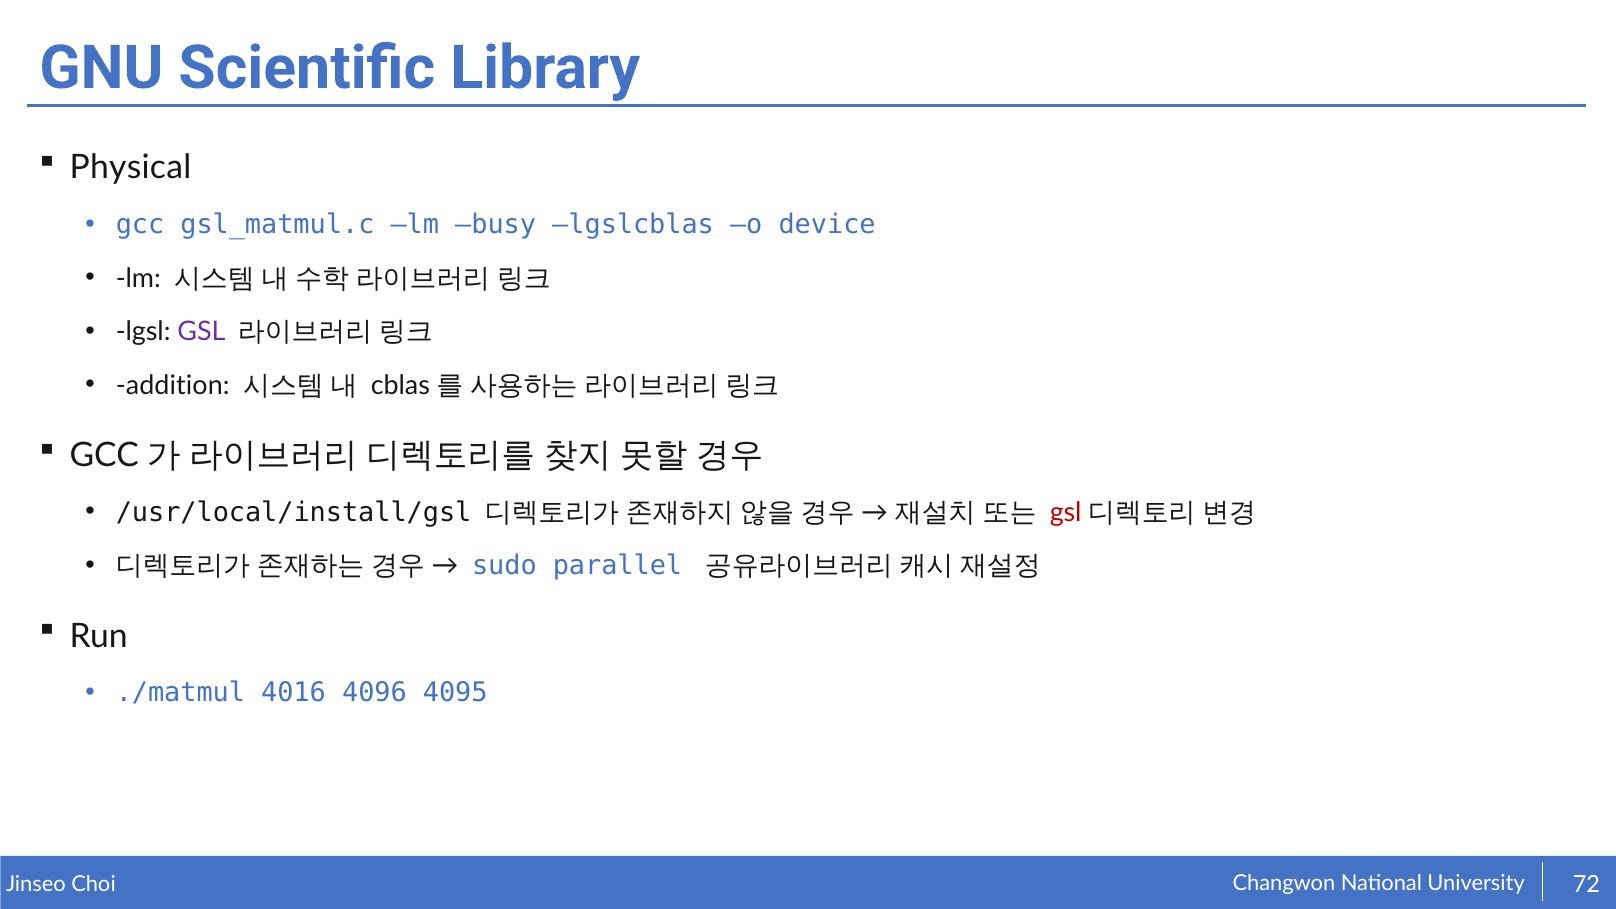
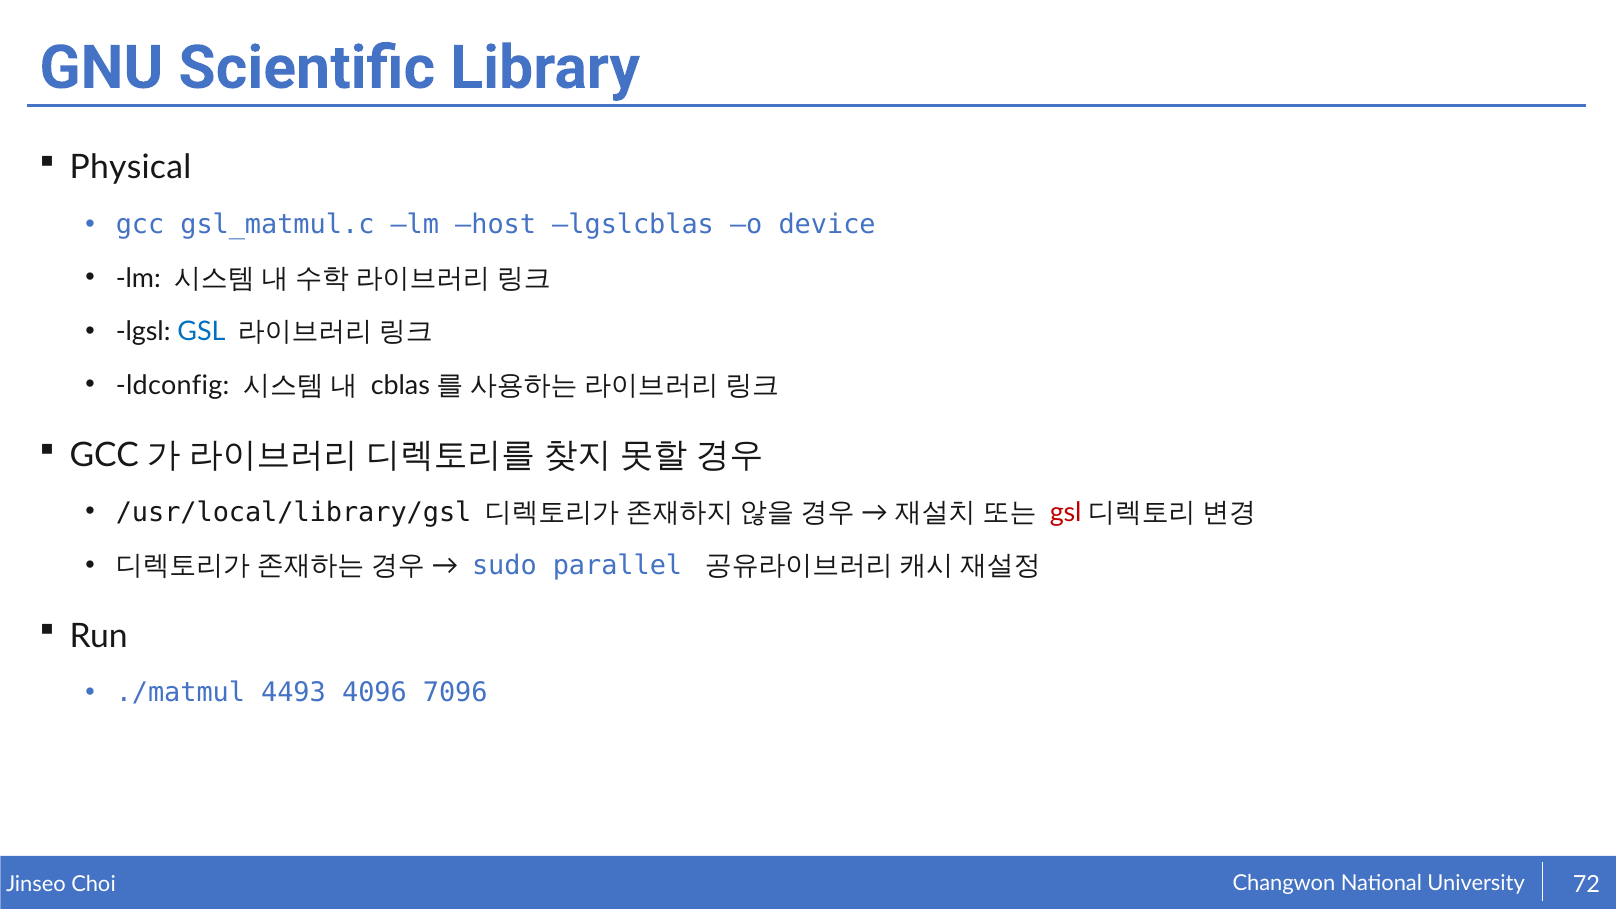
busy: busy -> host
GSL at (201, 332) colour: purple -> blue
addition: addition -> ldconfig
/usr/local/install/gsl: /usr/local/install/gsl -> /usr/local/library/gsl
4016: 4016 -> 4493
4095: 4095 -> 7096
